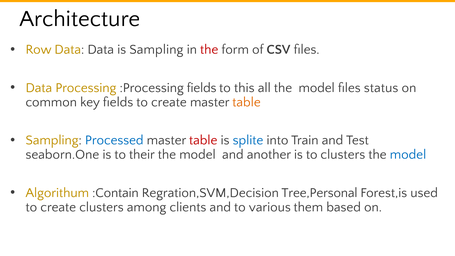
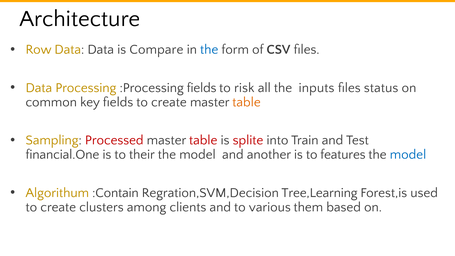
is Sampling: Sampling -> Compare
the at (209, 49) colour: red -> blue
this: this -> risk
all the model: model -> inputs
Processed colour: blue -> red
splite colour: blue -> red
seaborn.One: seaborn.One -> financial.One
to clusters: clusters -> features
Tree,Personal: Tree,Personal -> Tree,Learning
